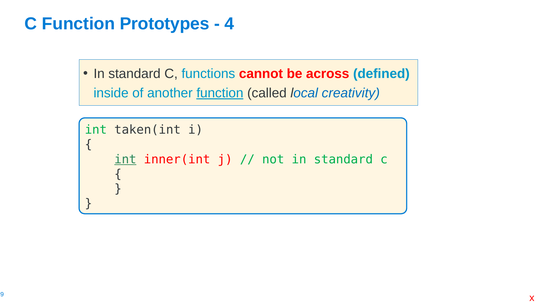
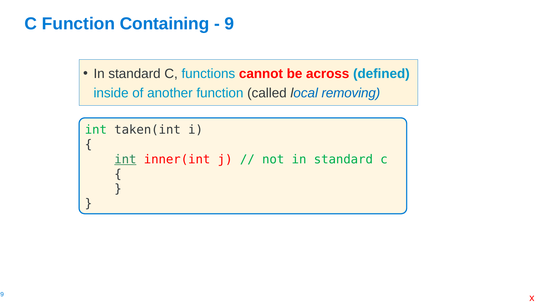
Prototypes: Prototypes -> Containing
4: 4 -> 9
function at (220, 93) underline: present -> none
creativity: creativity -> removing
